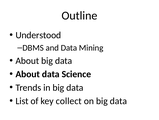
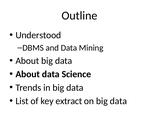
collect: collect -> extract
